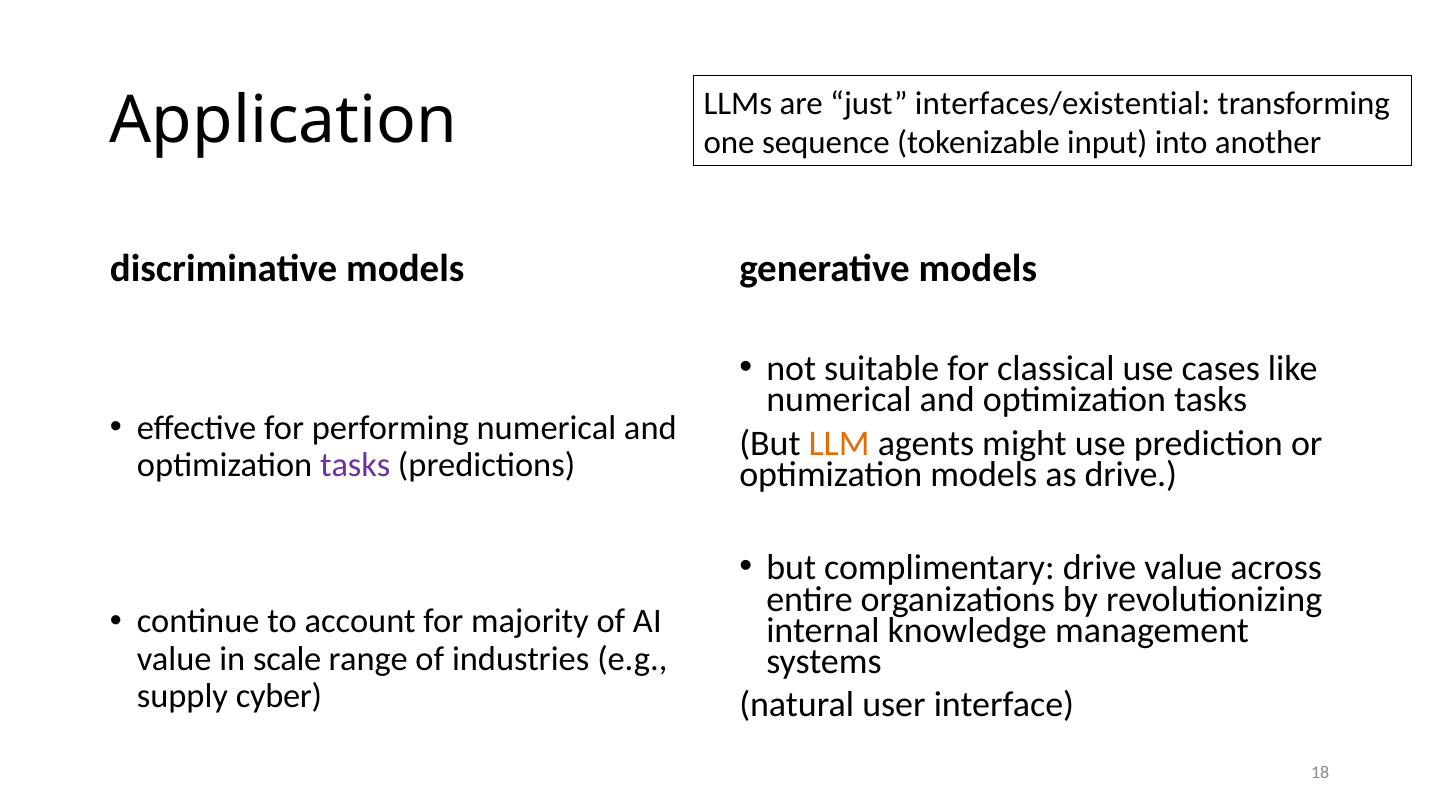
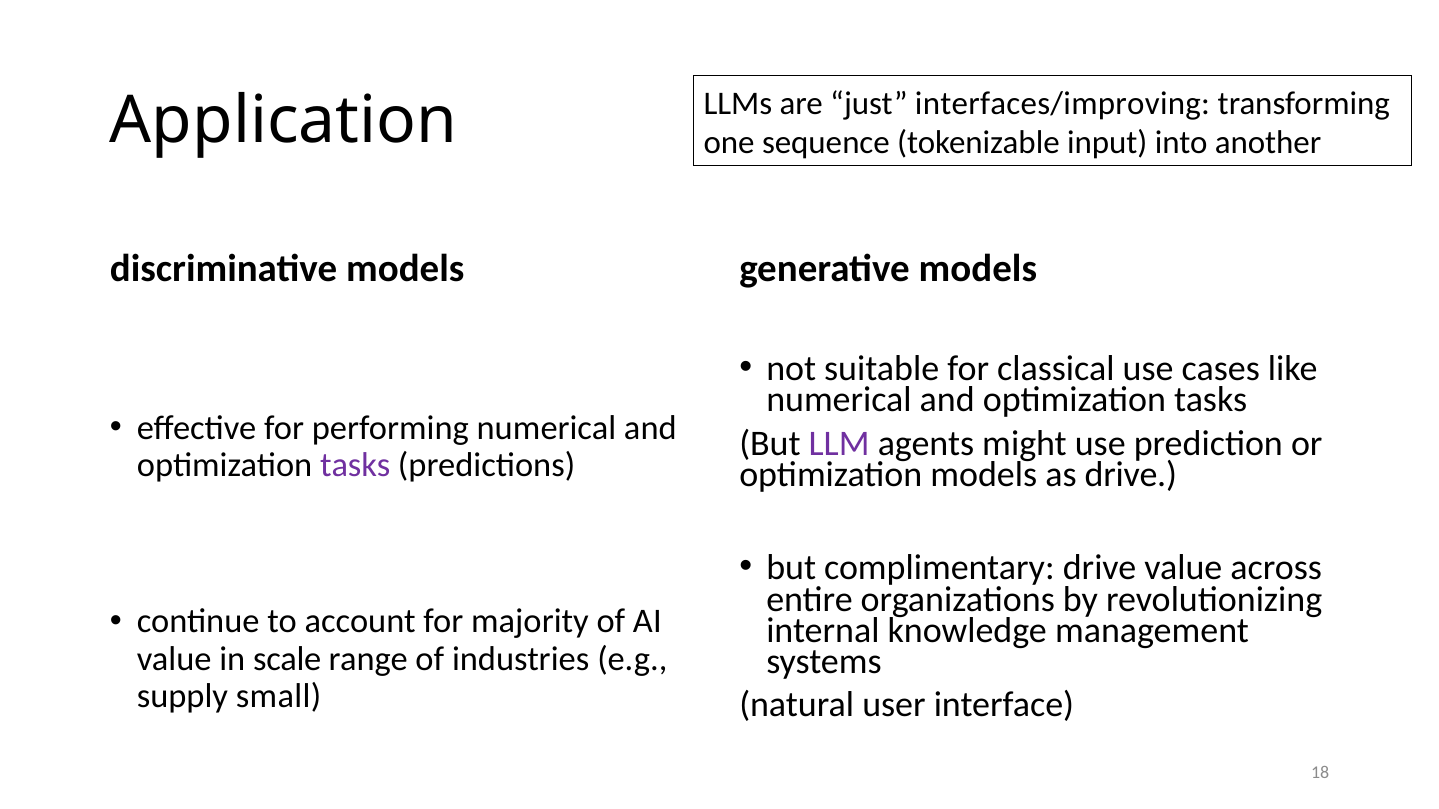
interfaces/existential: interfaces/existential -> interfaces/improving
LLM colour: orange -> purple
cyber: cyber -> small
